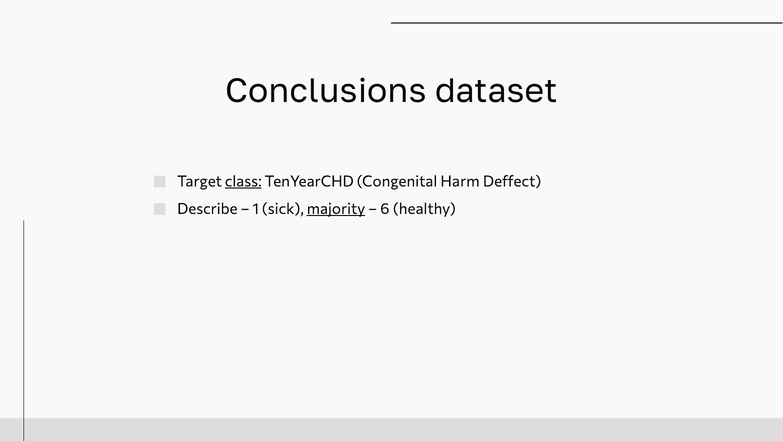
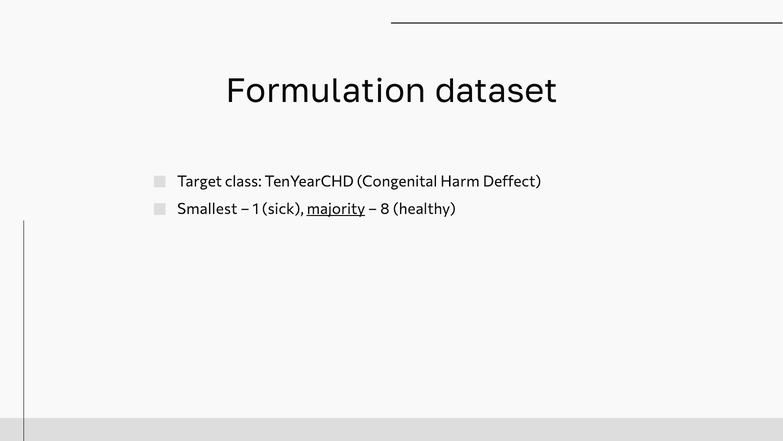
Conclusions: Conclusions -> Formulation
class underline: present -> none
Describe: Describe -> Smallest
6: 6 -> 8
